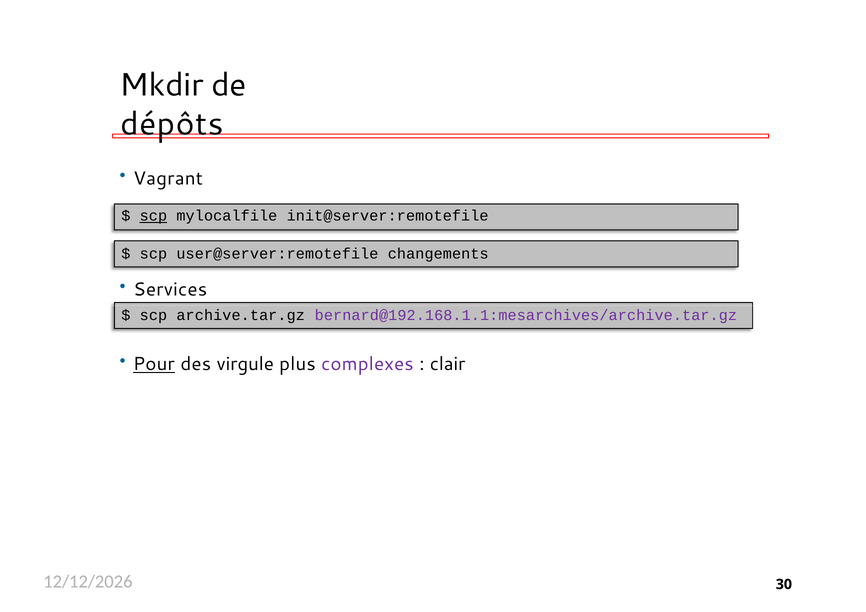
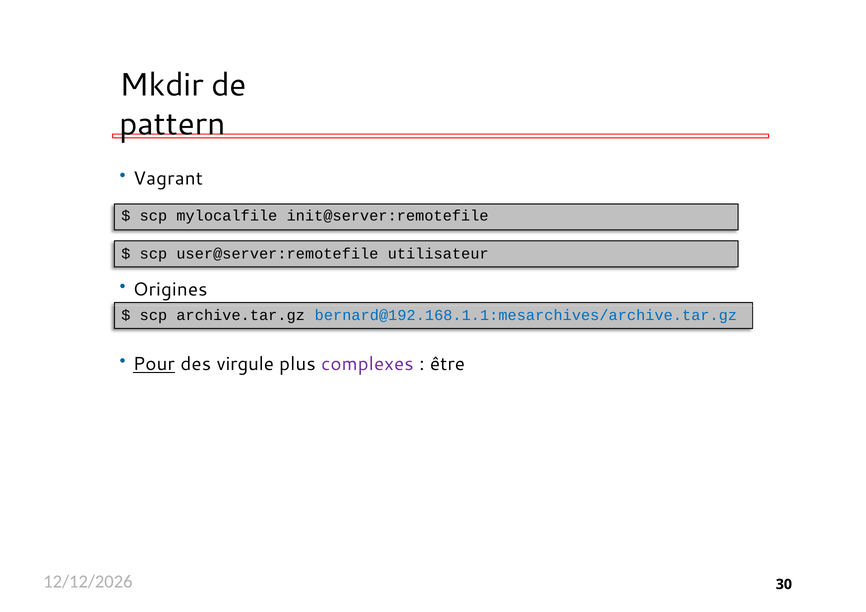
dépôts: dépôts -> pattern
scp at (153, 216) underline: present -> none
changements: changements -> utilisateur
Services: Services -> Origines
bernard@192.168.1.1:mesarchives/archive.tar.gz colour: purple -> blue
clair: clair -> être
